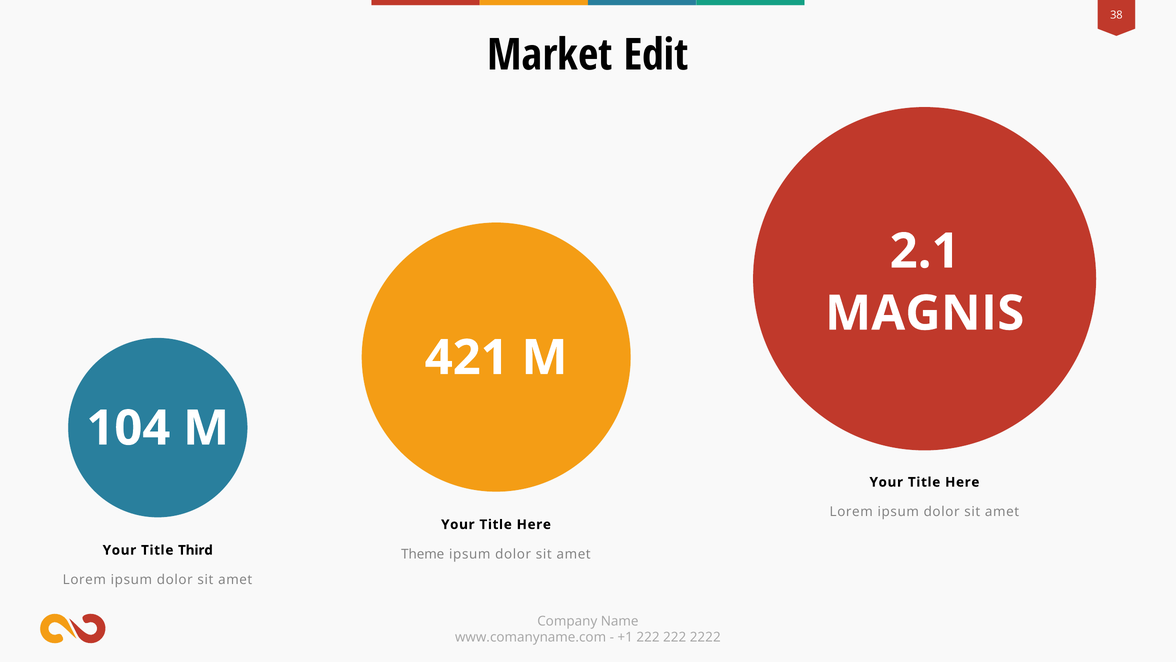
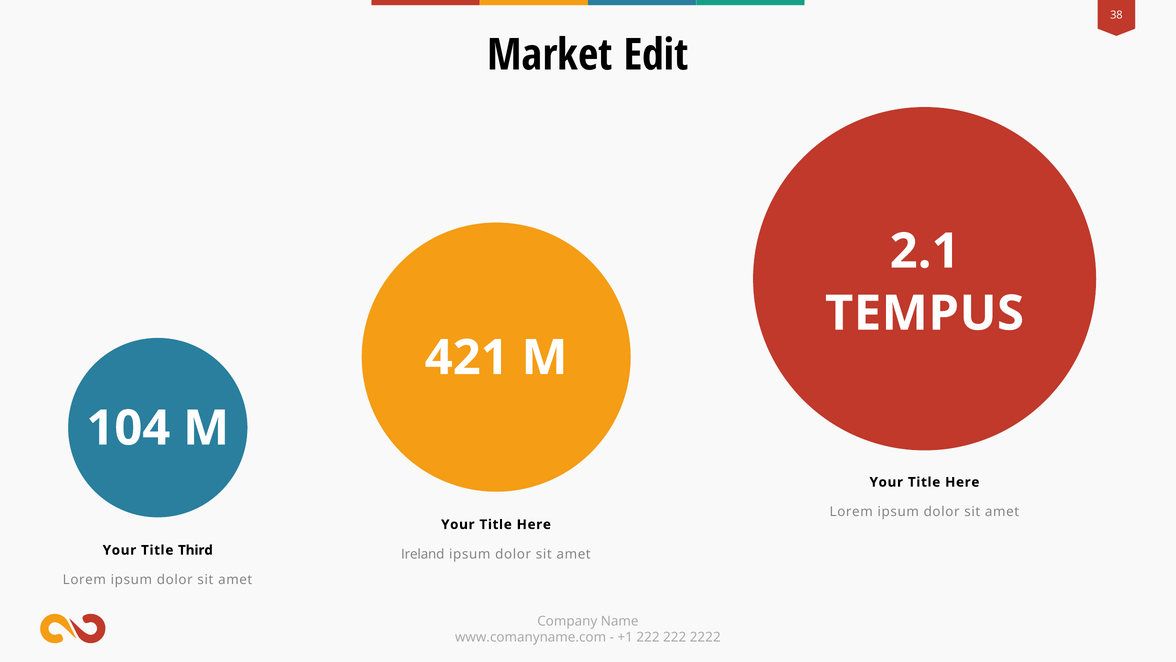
MAGNIS: MAGNIS -> TEMPUS
Theme: Theme -> Ireland
